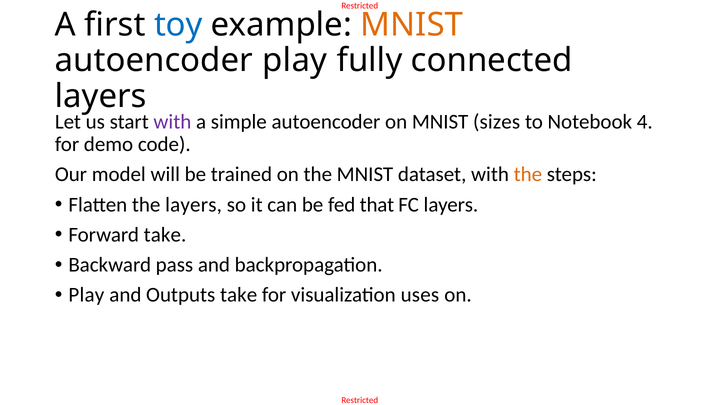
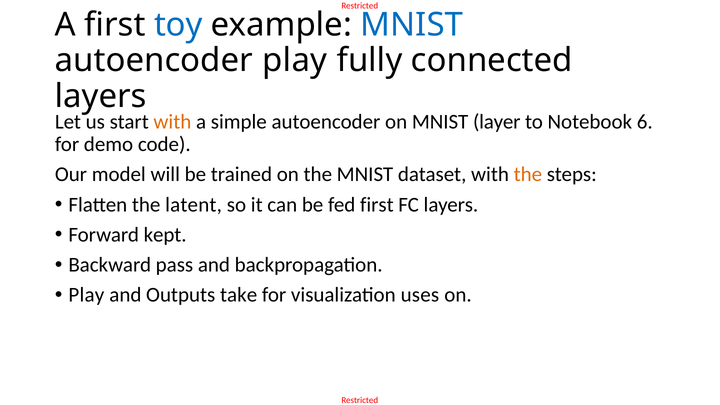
MNIST at (412, 25) colour: orange -> blue
with at (172, 122) colour: purple -> orange
sizes: sizes -> layer
4: 4 -> 6
the layers: layers -> latent
fed that: that -> first
Forward take: take -> kept
